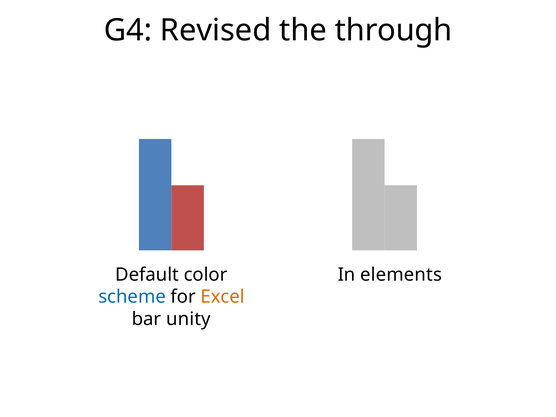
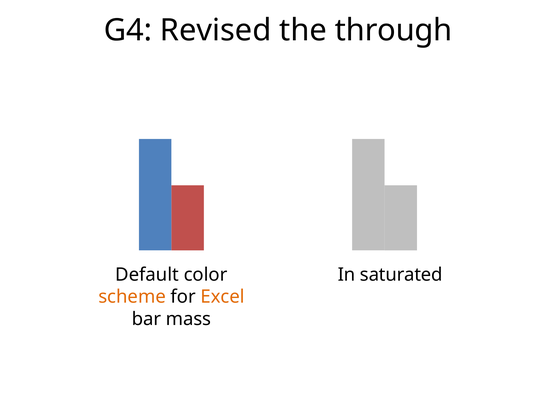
elements: elements -> saturated
scheme colour: blue -> orange
unity: unity -> mass
